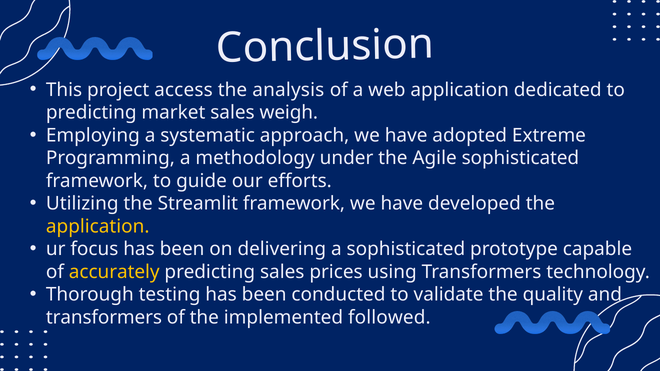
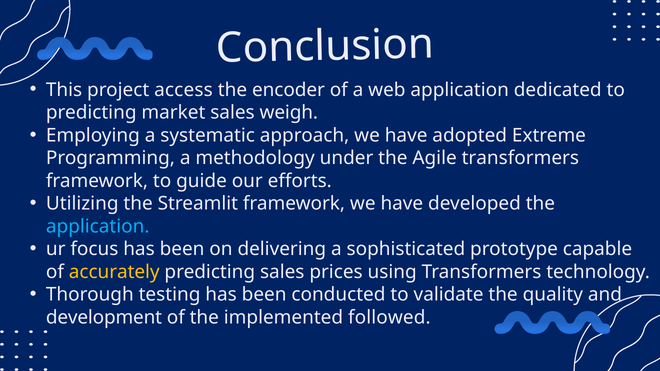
analysis: analysis -> encoder
Agile sophisticated: sophisticated -> transformers
application at (98, 227) colour: yellow -> light blue
transformers at (104, 318): transformers -> development
